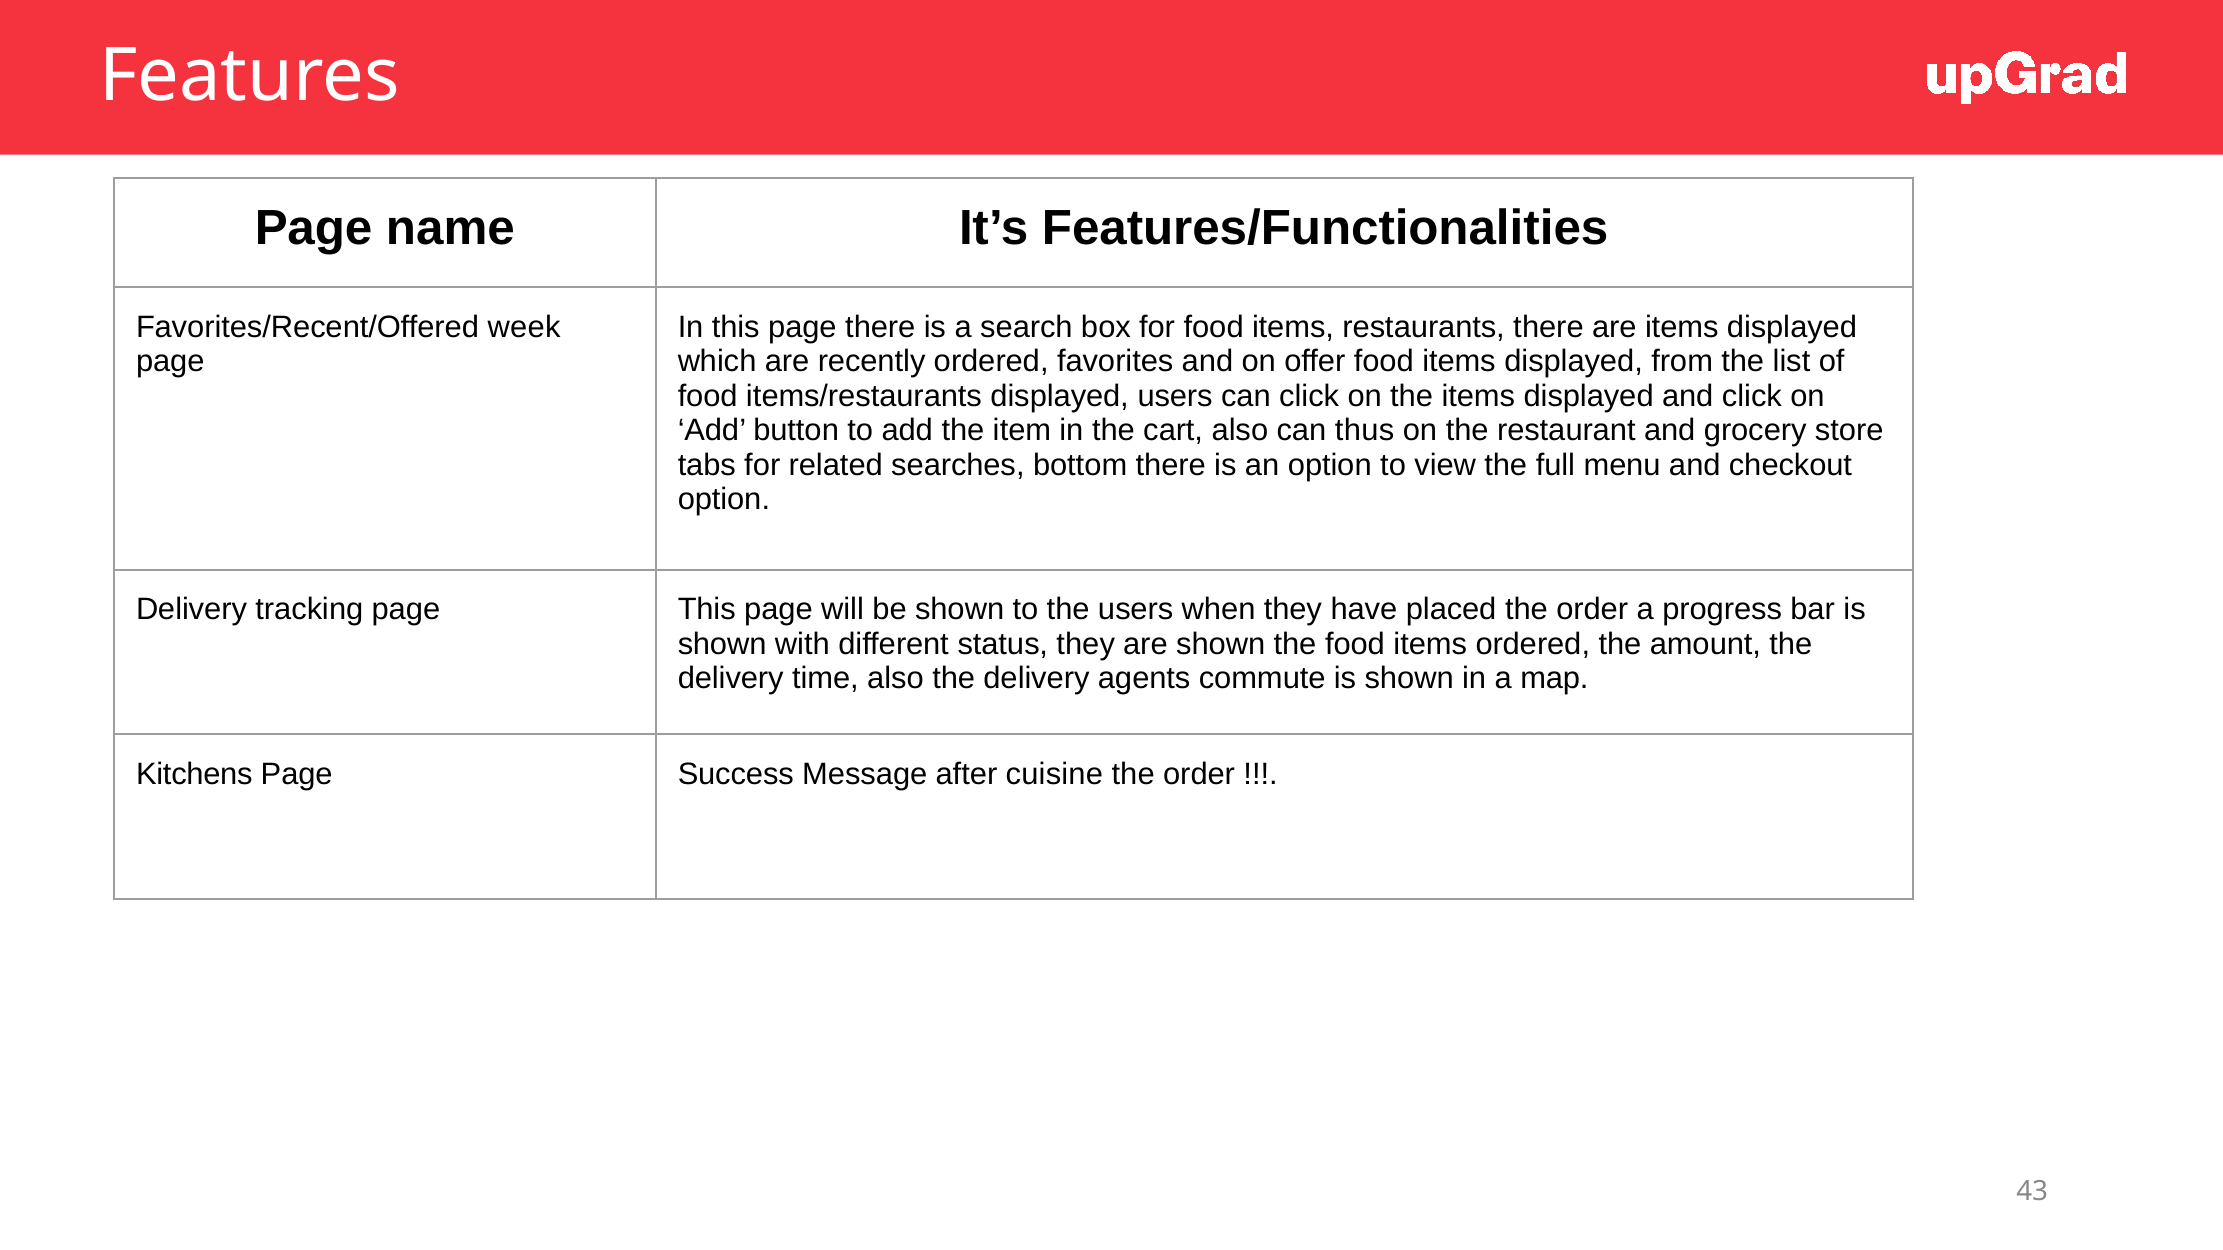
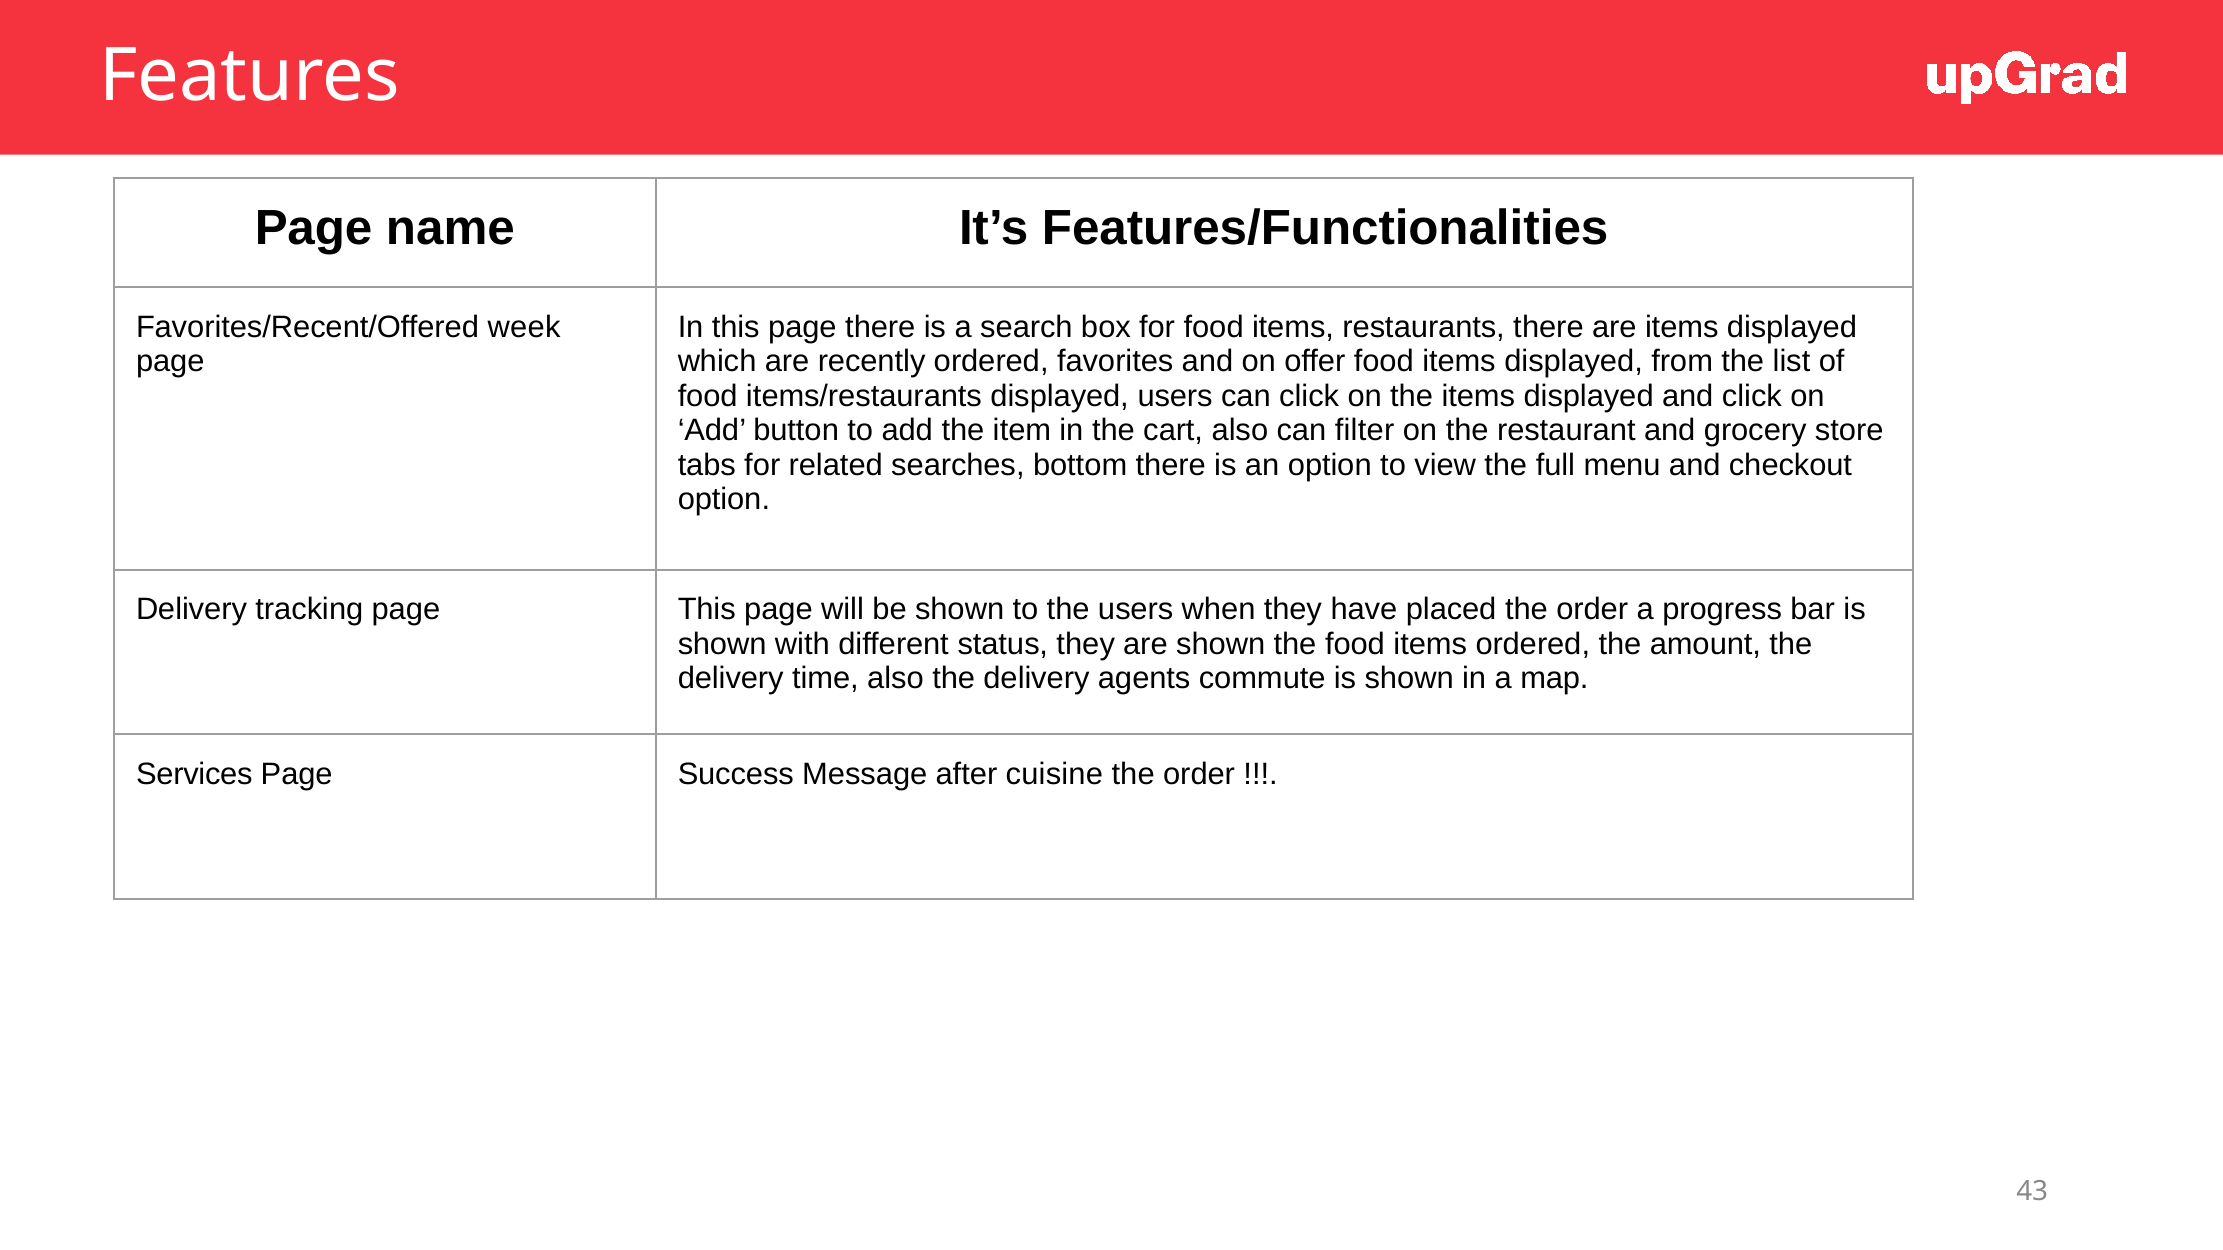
thus: thus -> filter
Kitchens: Kitchens -> Services
